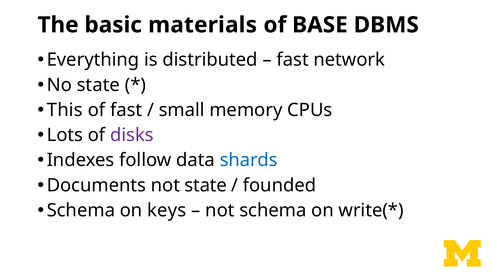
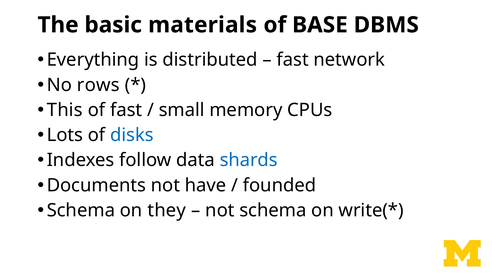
No state: state -> rows
disks colour: purple -> blue
not state: state -> have
keys: keys -> they
